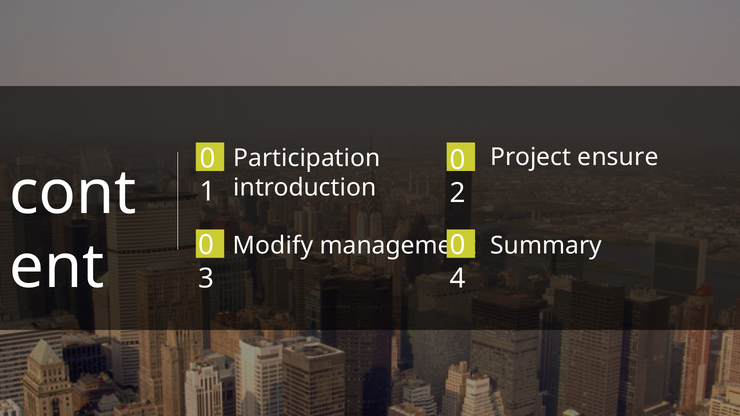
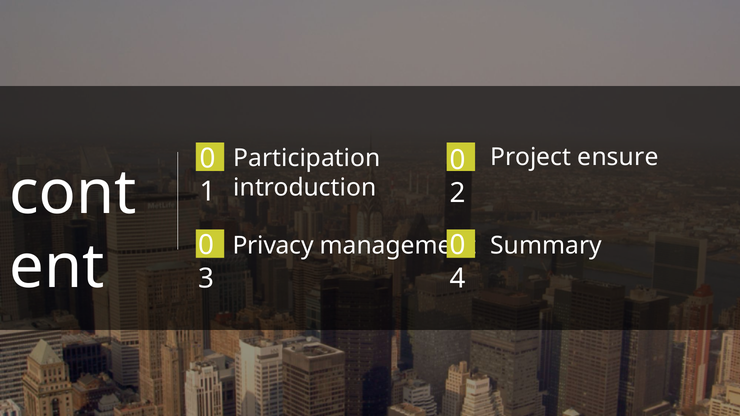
Modify: Modify -> Privacy
